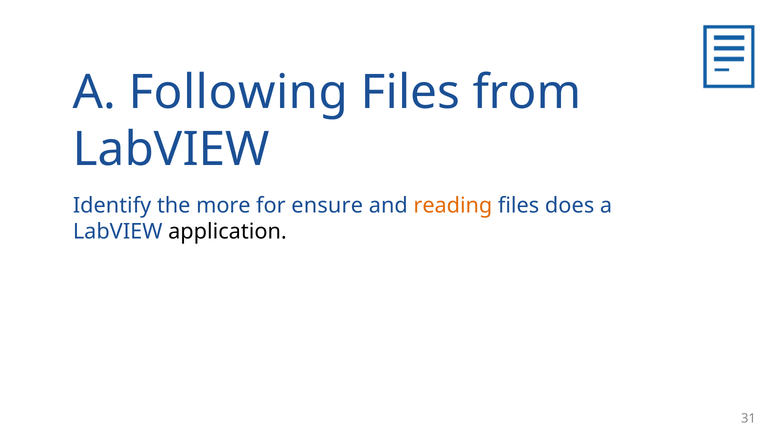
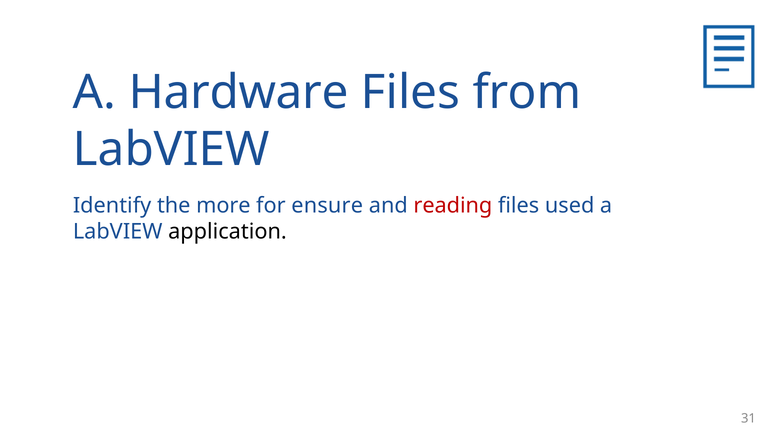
Following: Following -> Hardware
reading colour: orange -> red
does: does -> used
